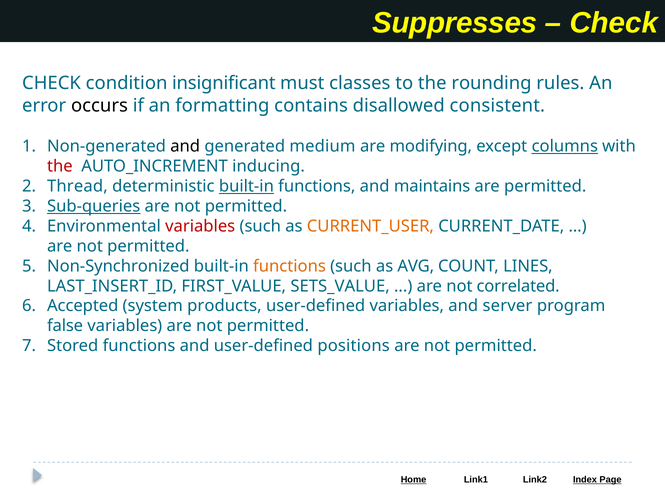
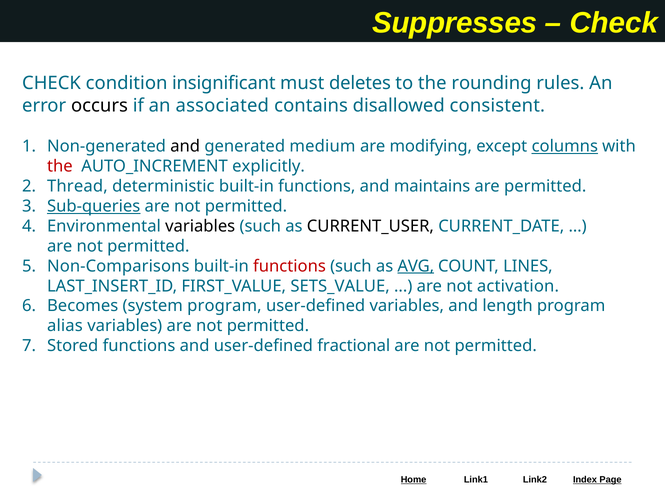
classes: classes -> deletes
formatting: formatting -> associated
inducing: inducing -> explicitly
built-in at (246, 186) underline: present -> none
variables at (200, 226) colour: red -> black
CURRENT_USER colour: orange -> black
Non-Synchronized: Non-Synchronized -> Non-Comparisons
functions at (289, 266) colour: orange -> red
AVG underline: none -> present
correlated: correlated -> activation
Accepted: Accepted -> Becomes
system products: products -> program
server: server -> length
false: false -> alias
positions: positions -> fractional
